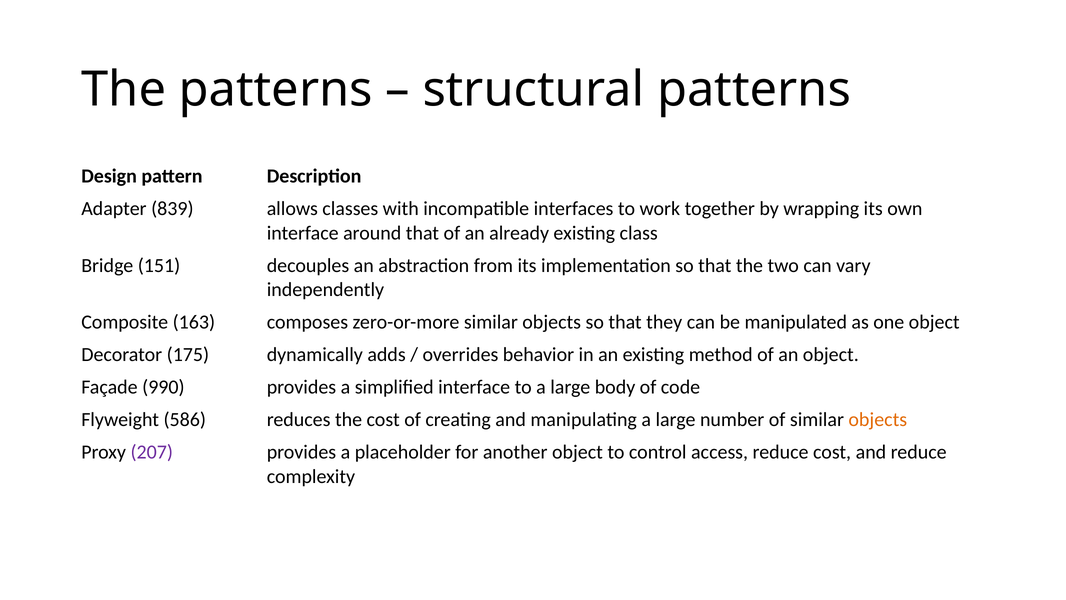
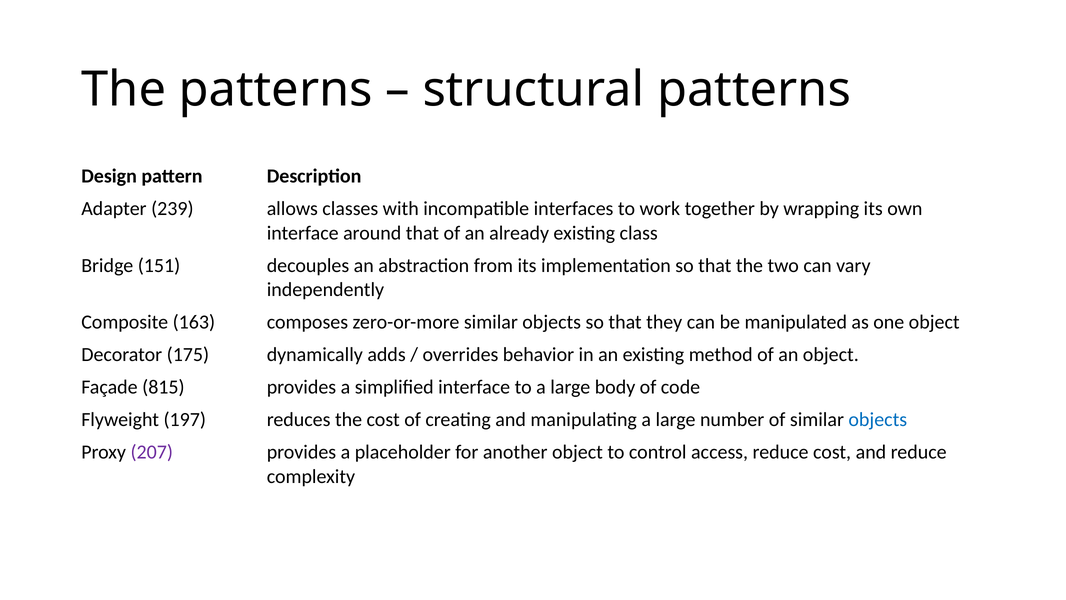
839: 839 -> 239
990: 990 -> 815
586: 586 -> 197
objects at (878, 419) colour: orange -> blue
